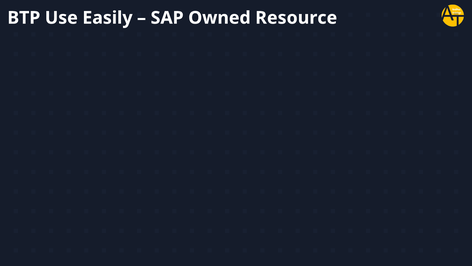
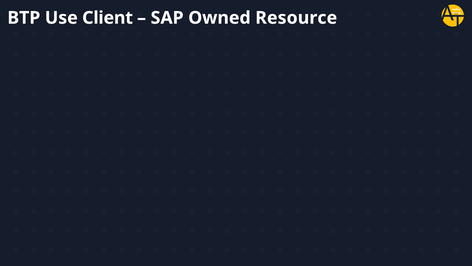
Easily: Easily -> Client
